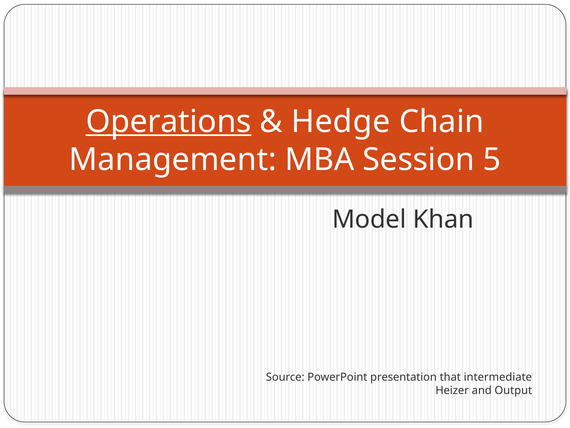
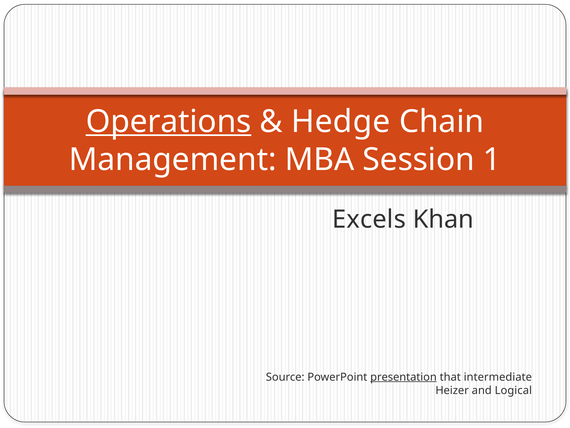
5: 5 -> 1
Model: Model -> Excels
presentation underline: none -> present
Output: Output -> Logical
